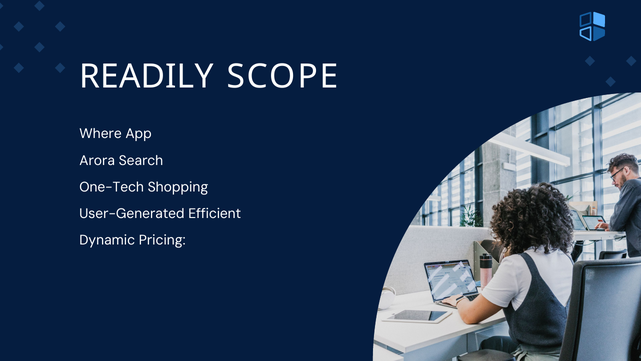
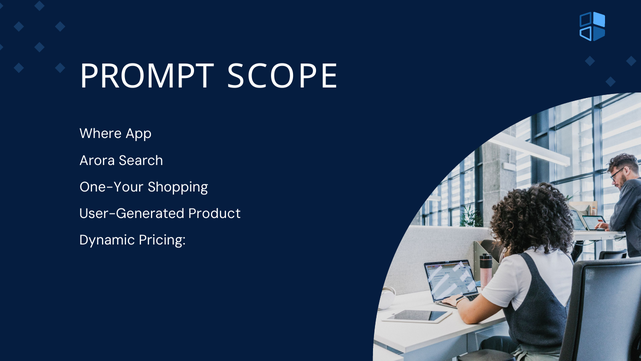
READILY: READILY -> PROMPT
One-Tech: One-Tech -> One-Your
Efficient: Efficient -> Product
